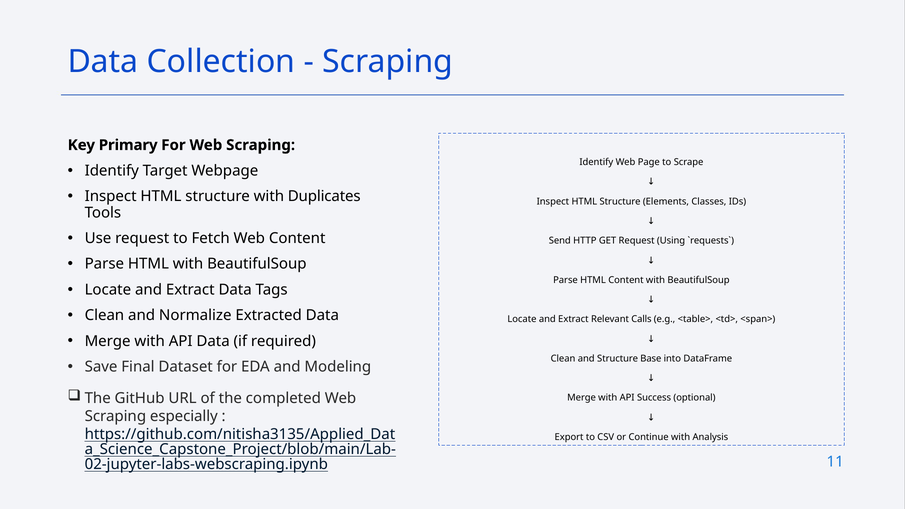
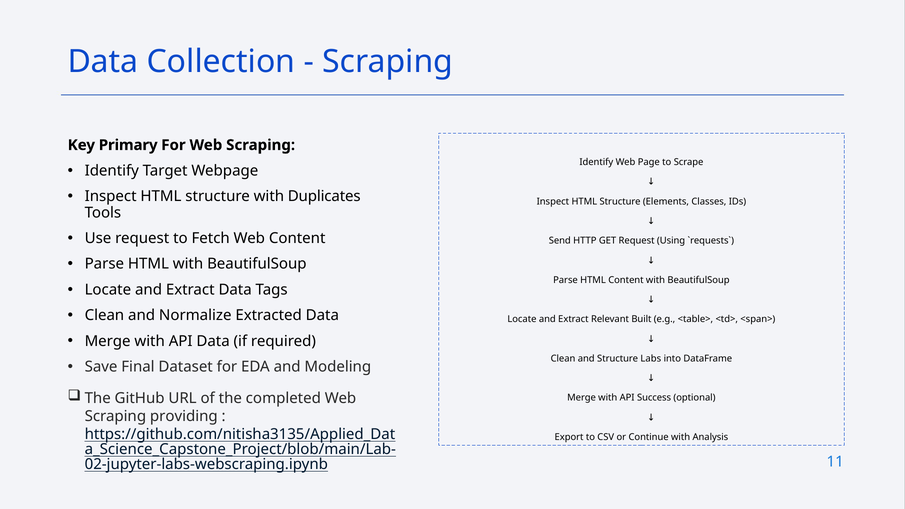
Calls: Calls -> Built
Base: Base -> Labs
especially: especially -> providing
